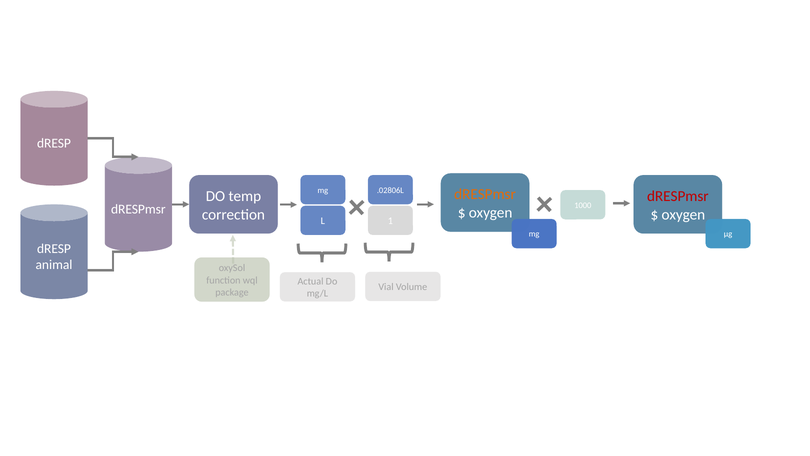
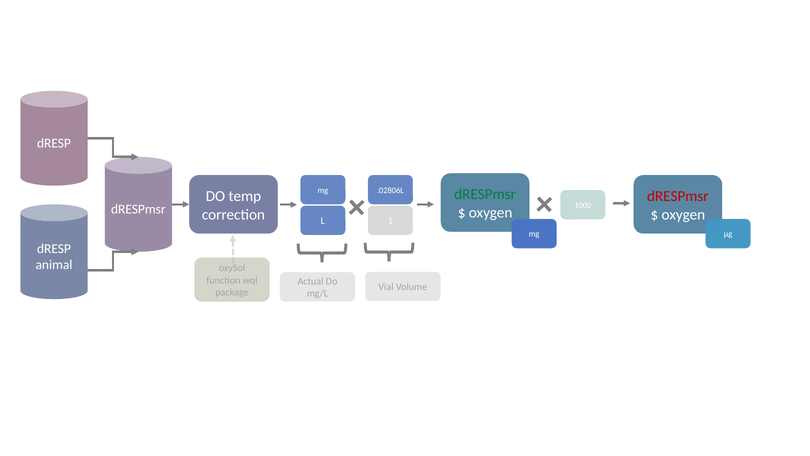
dRESPmsr at (485, 194) colour: orange -> green
